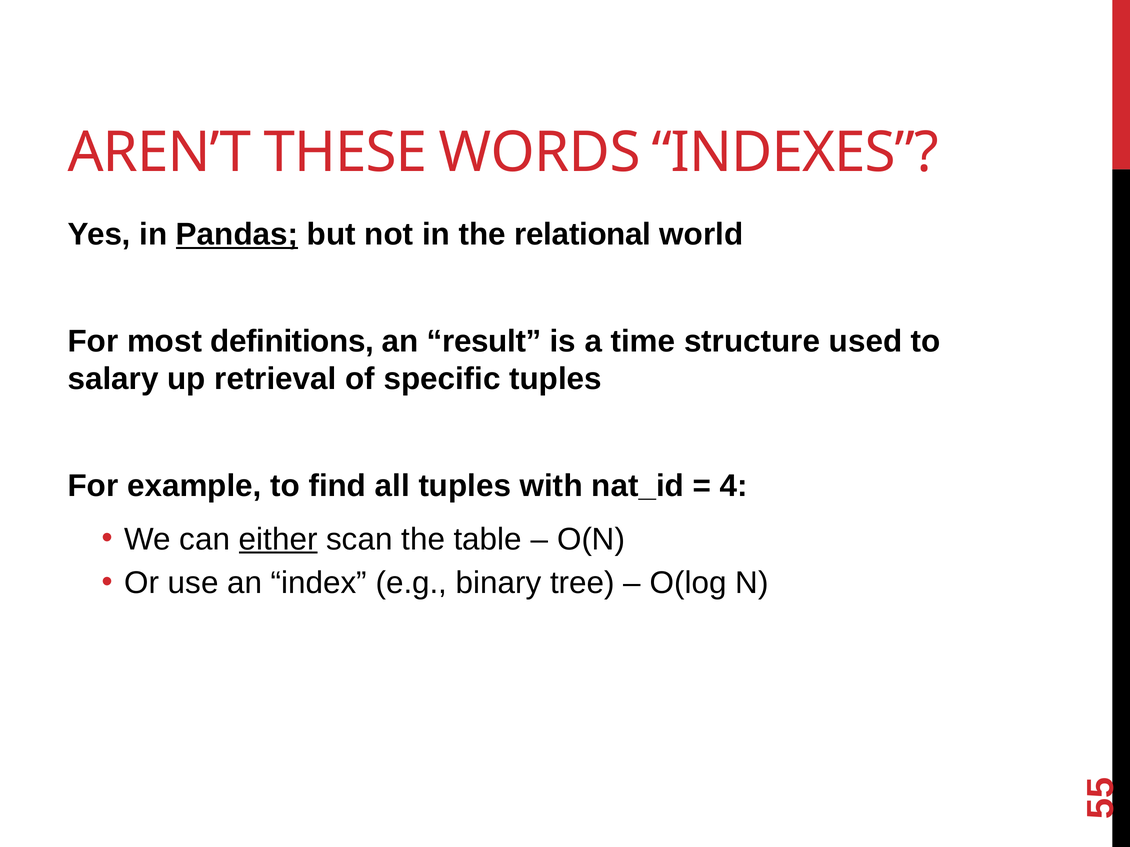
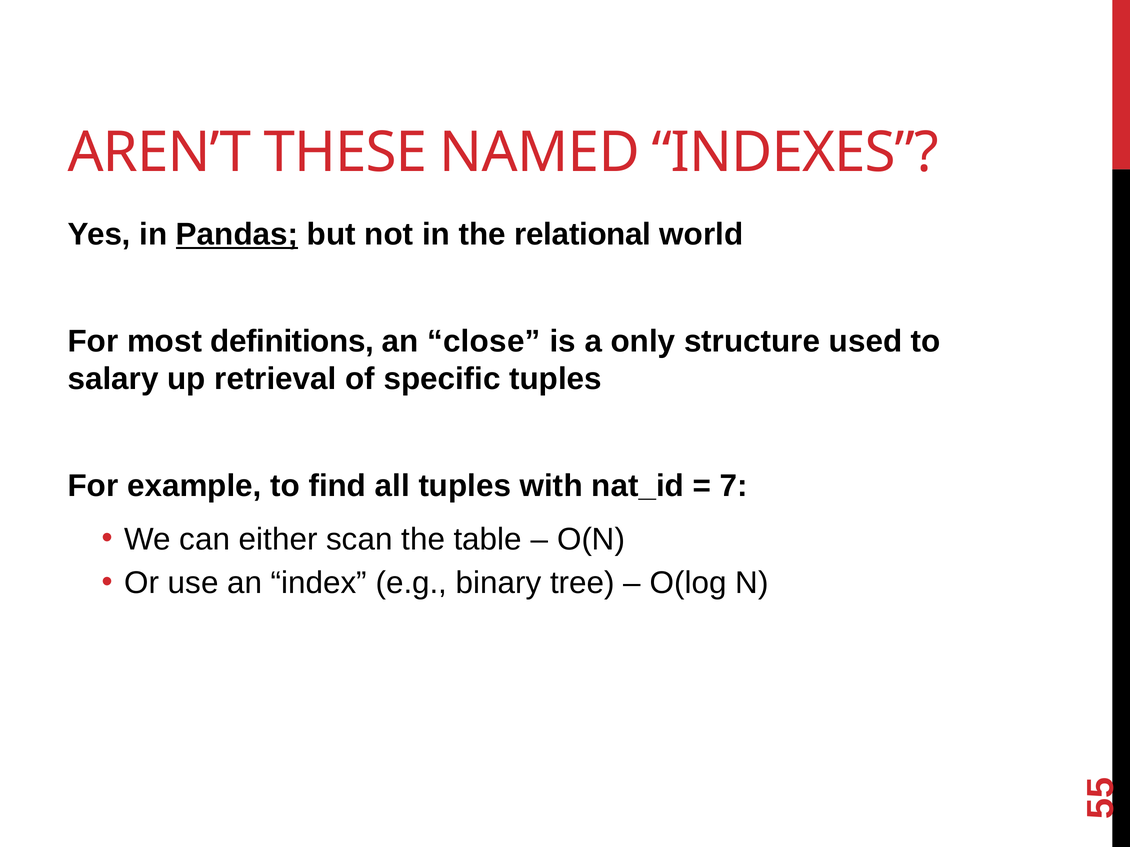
WORDS: WORDS -> NAMED
result: result -> close
time: time -> only
4: 4 -> 7
either underline: present -> none
